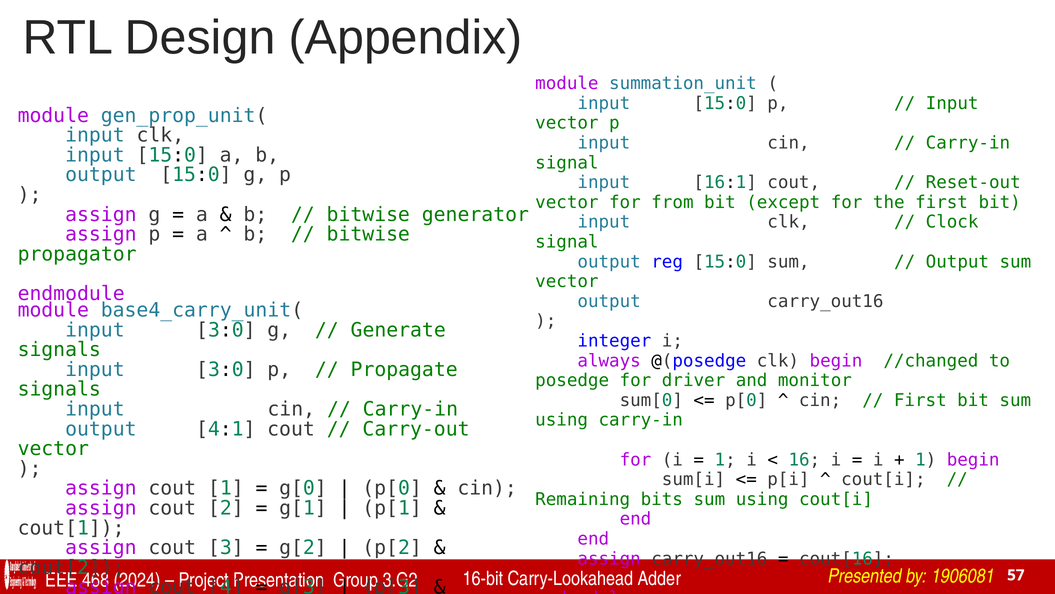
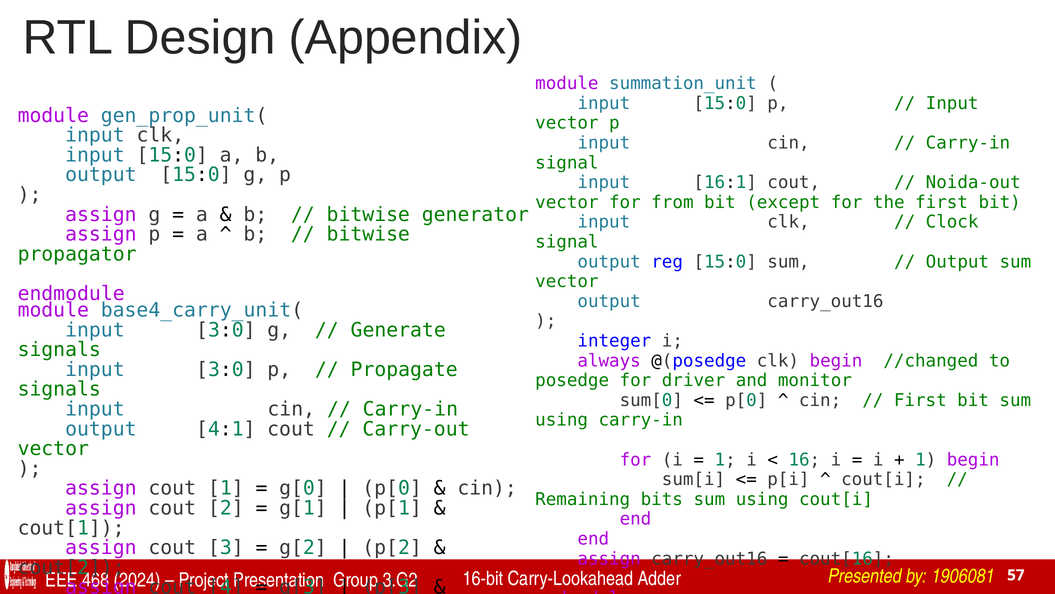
Reset-out: Reset-out -> Noida-out
